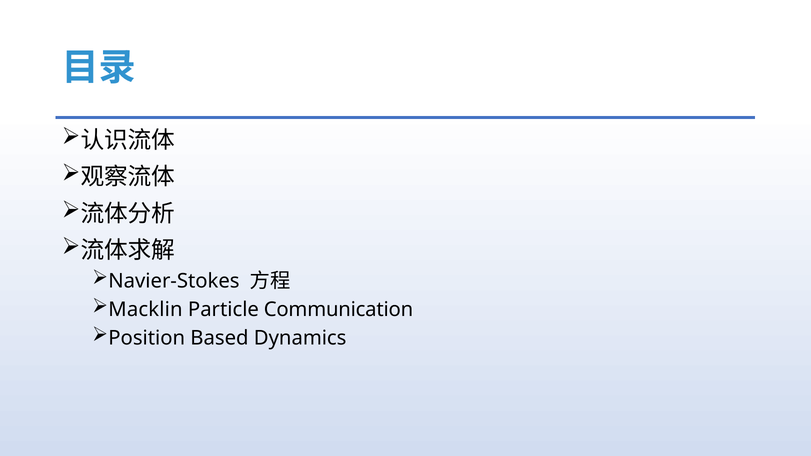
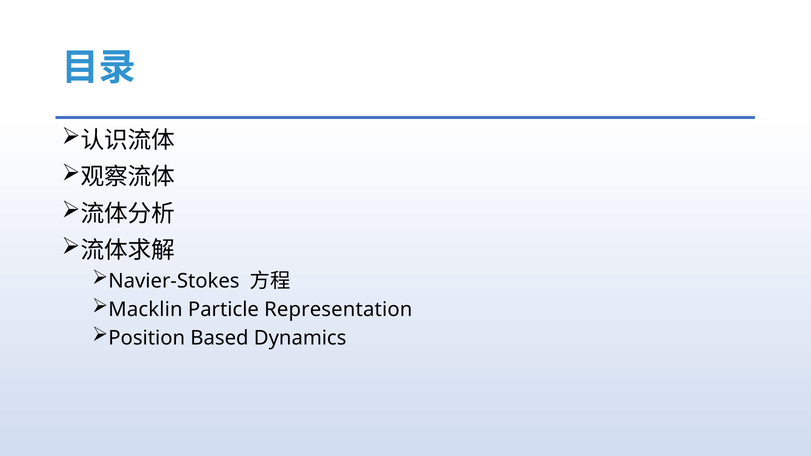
Communication: Communication -> Representation
